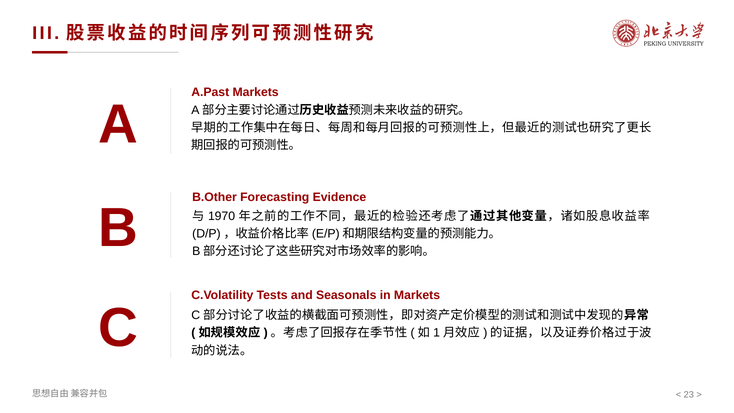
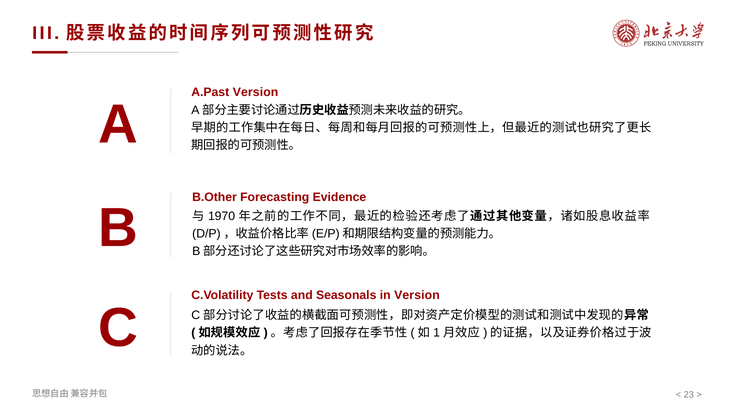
A.Past Markets: Markets -> Version
in Markets: Markets -> Version
